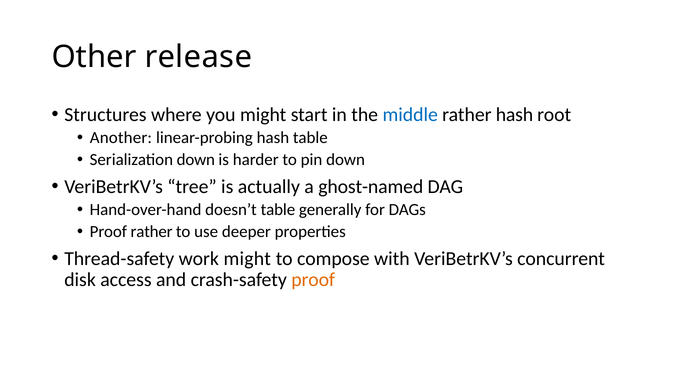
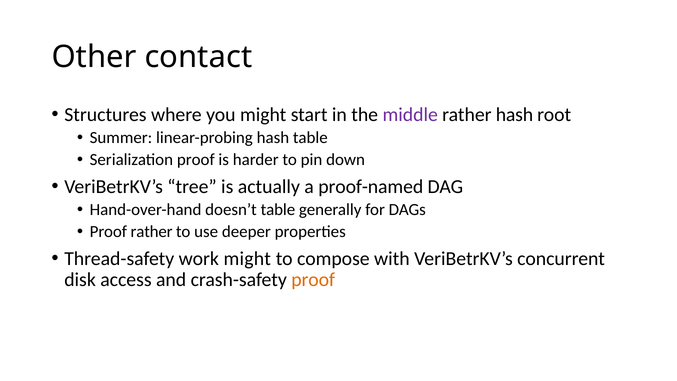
release: release -> contact
middle colour: blue -> purple
Another: Another -> Summer
Serialization down: down -> proof
ghost-named: ghost-named -> proof-named
